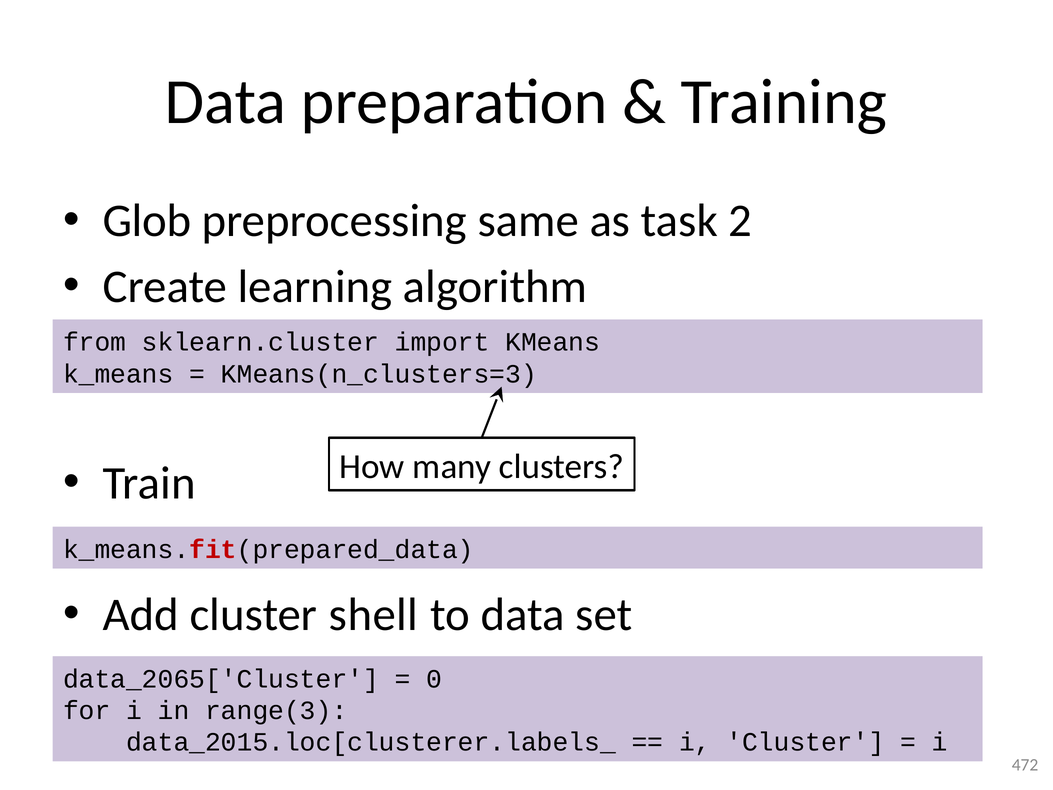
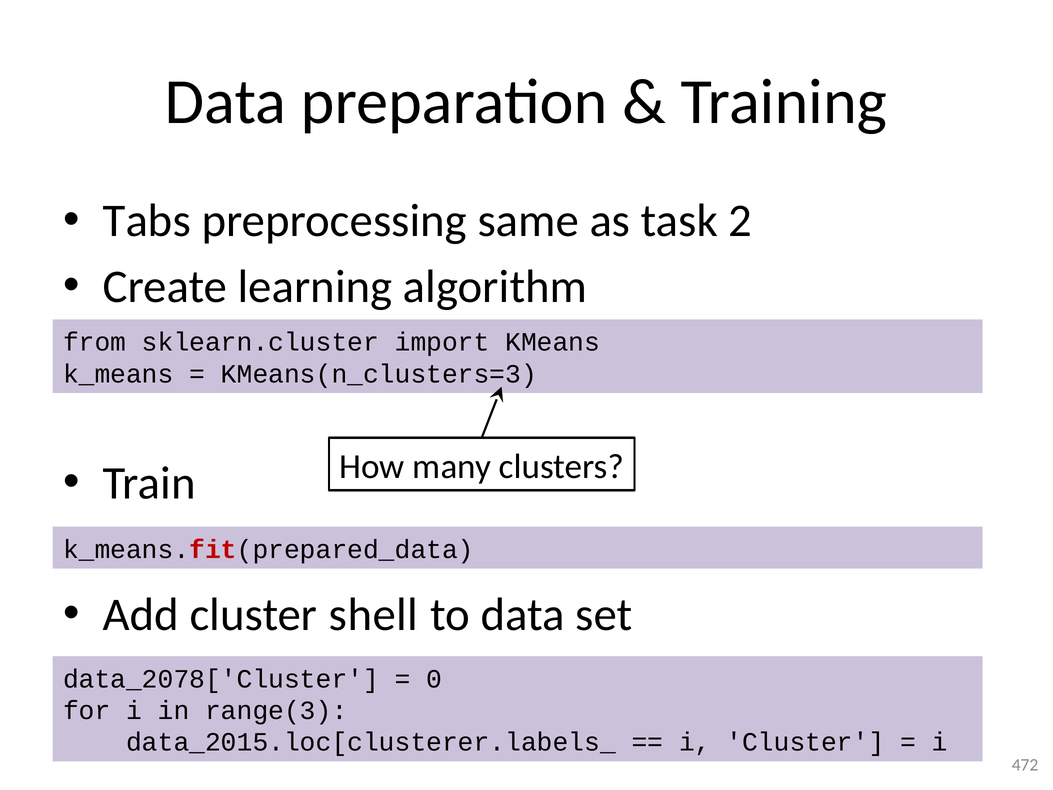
Glob: Glob -> Tabs
data_2065['Cluster: data_2065['Cluster -> data_2078['Cluster
